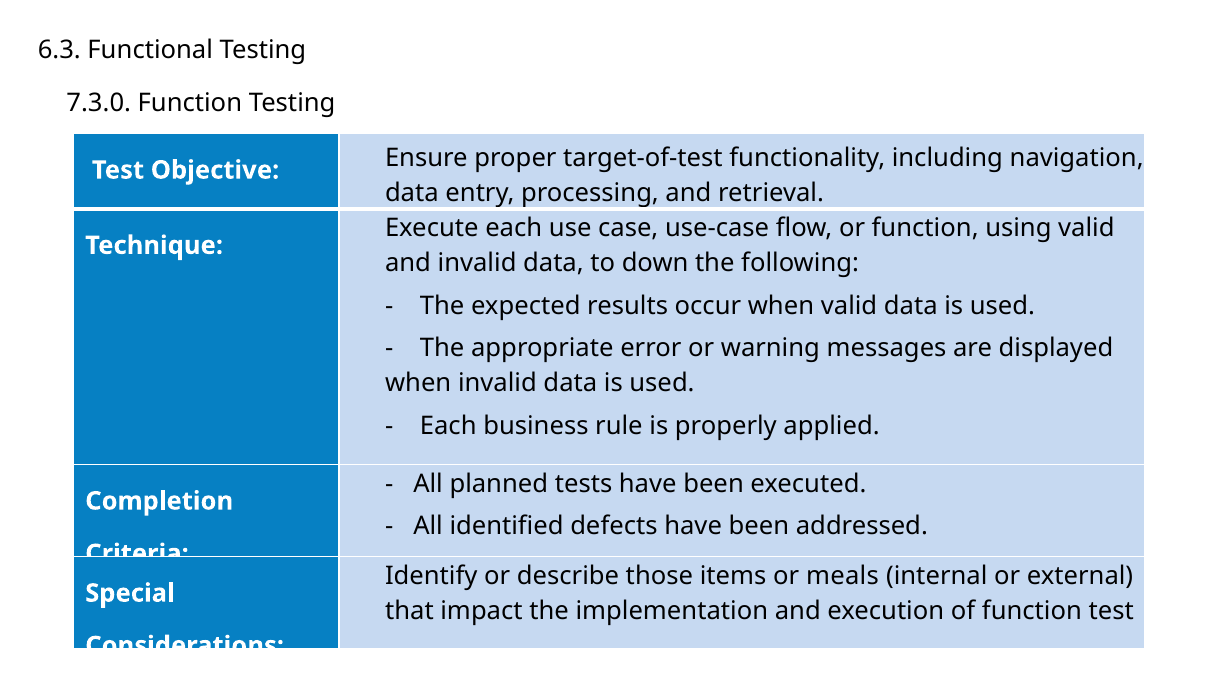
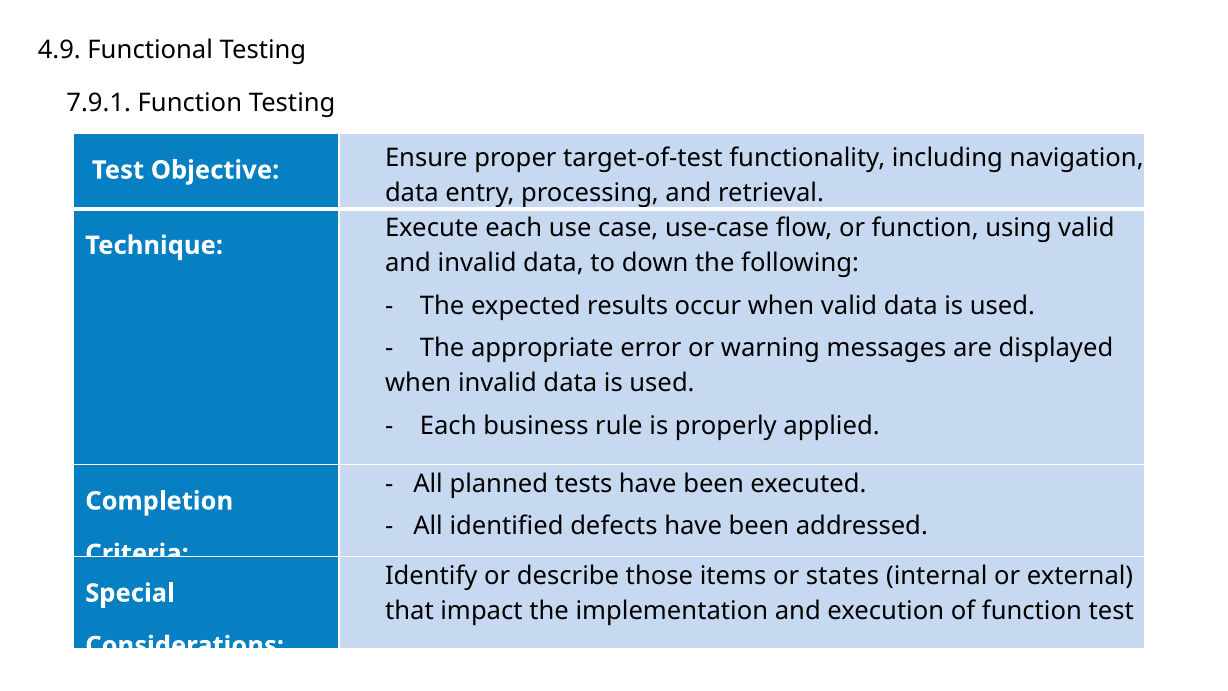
6.3: 6.3 -> 4.9
7.3.0: 7.3.0 -> 7.9.1
meals: meals -> states
